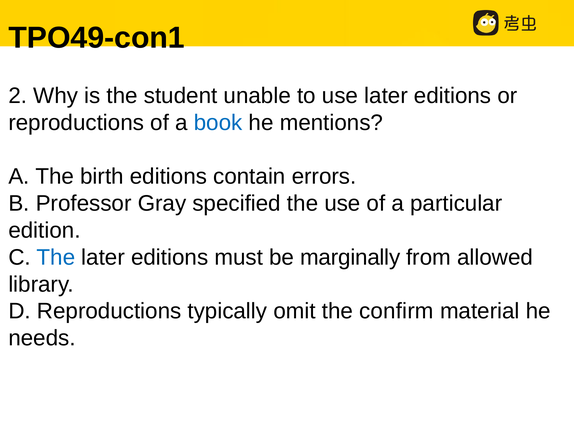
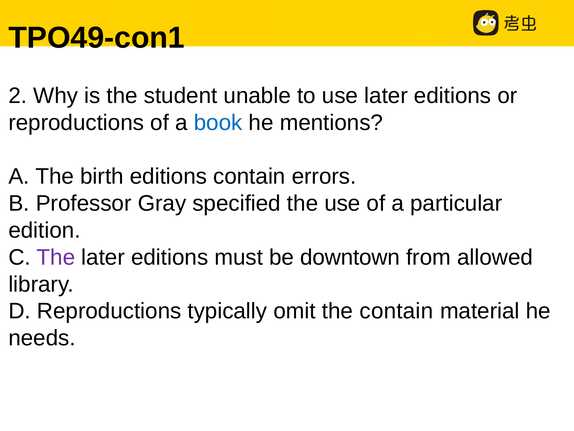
The at (56, 257) colour: blue -> purple
marginally: marginally -> downtown
the confirm: confirm -> contain
